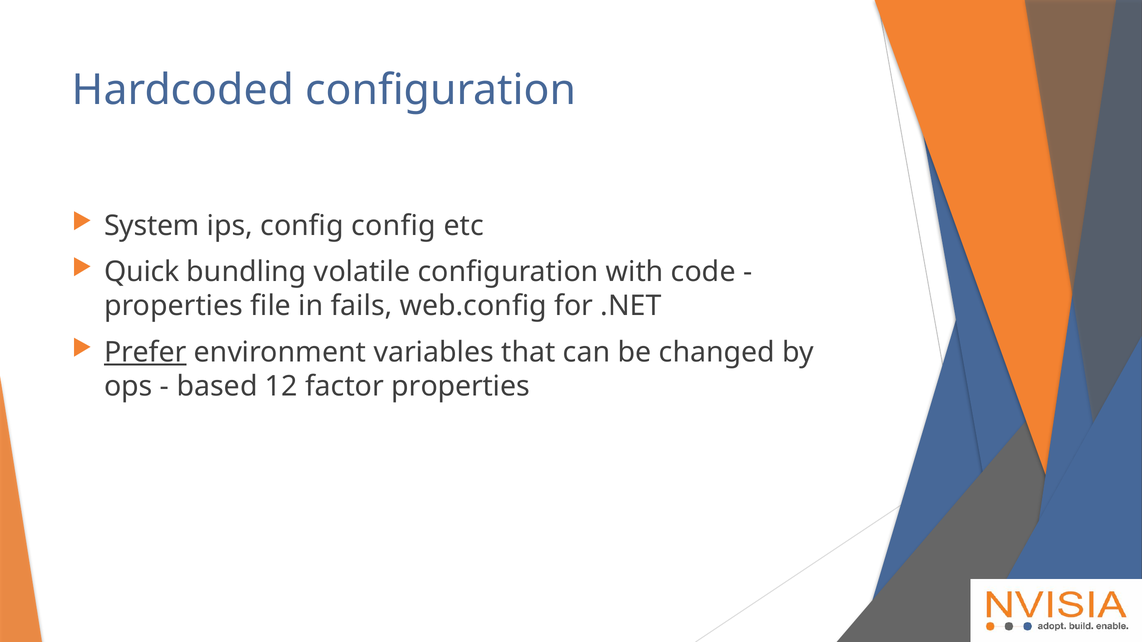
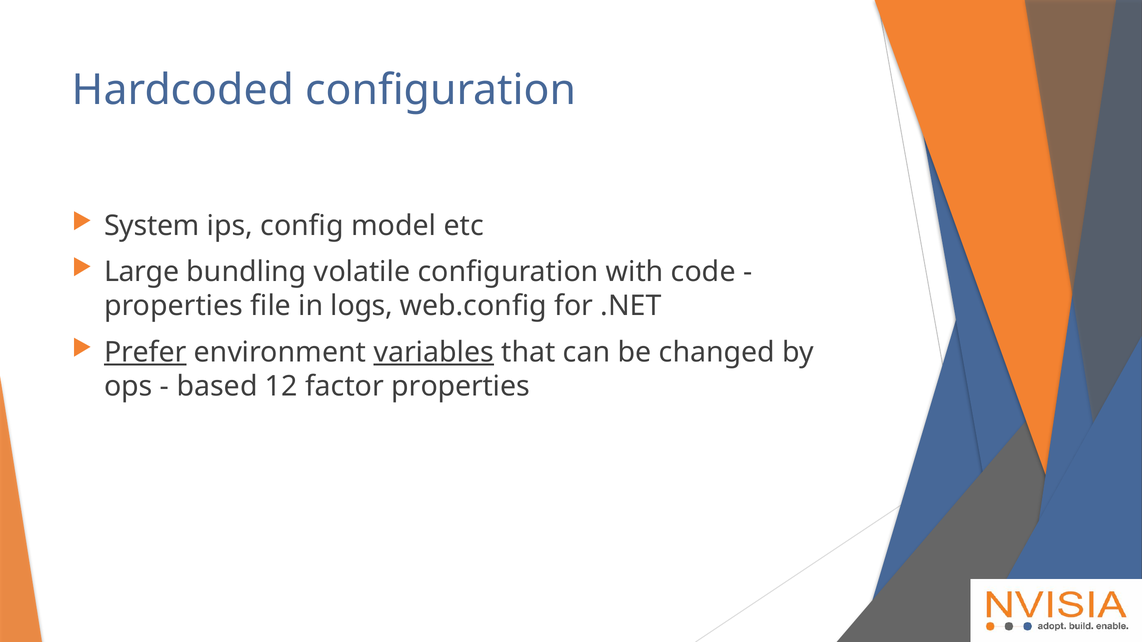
config config: config -> model
Quick: Quick -> Large
fails: fails -> logs
variables underline: none -> present
